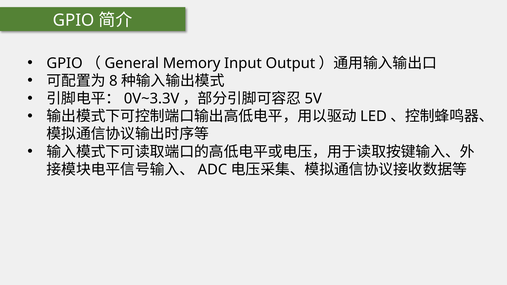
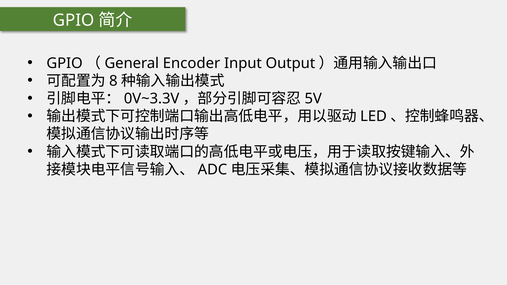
Memory: Memory -> Encoder
